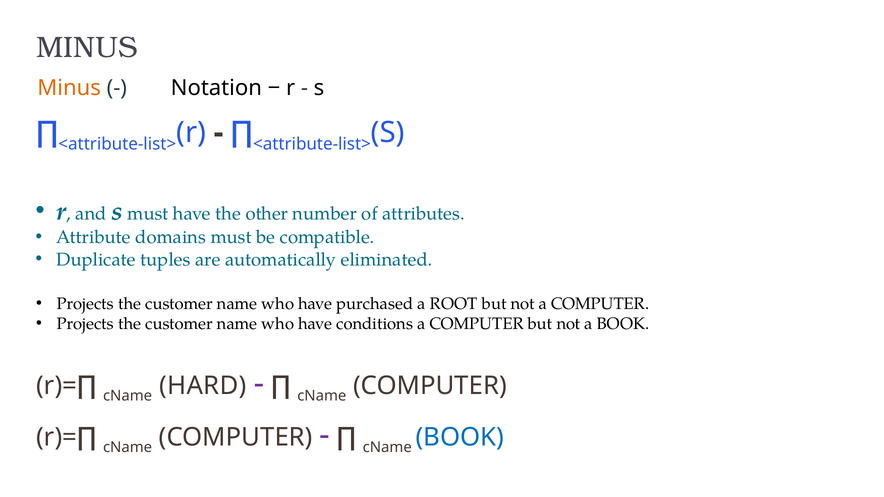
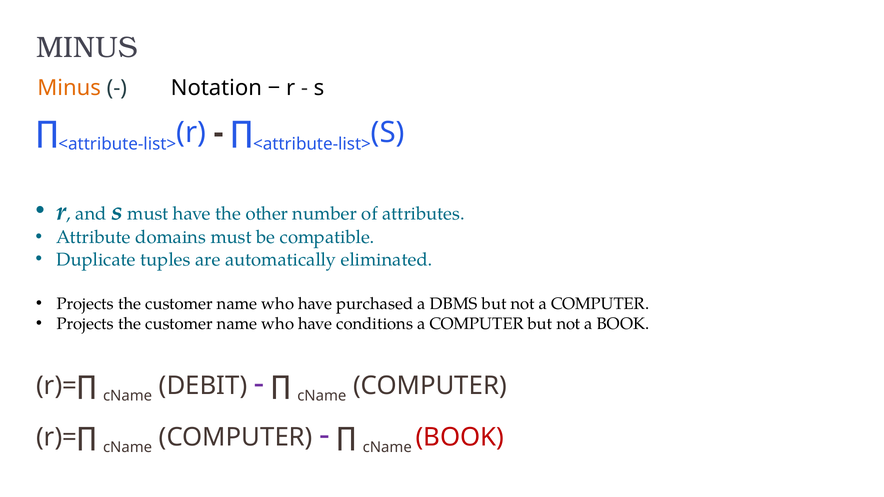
ROOT: ROOT -> DBMS
HARD: HARD -> DEBIT
BOOK at (460, 438) colour: blue -> red
